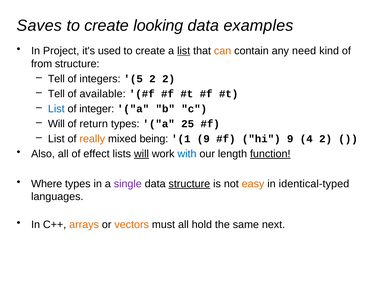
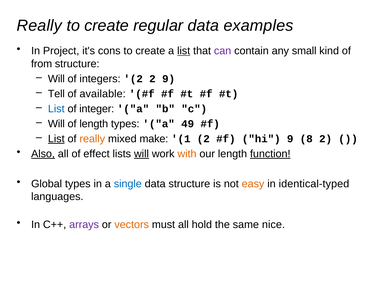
Saves at (39, 25): Saves -> Really
looking: looking -> regular
used: used -> cons
can colour: orange -> purple
need: need -> small
Tell at (56, 79): Tell -> Will
integers 5: 5 -> 2
2 2: 2 -> 9
of return: return -> length
25: 25 -> 49
List at (56, 139) underline: none -> present
being: being -> make
1 9: 9 -> 2
4: 4 -> 8
Also underline: none -> present
with colour: blue -> orange
Where: Where -> Global
single colour: purple -> blue
structure at (189, 184) underline: present -> none
arrays colour: orange -> purple
next: next -> nice
